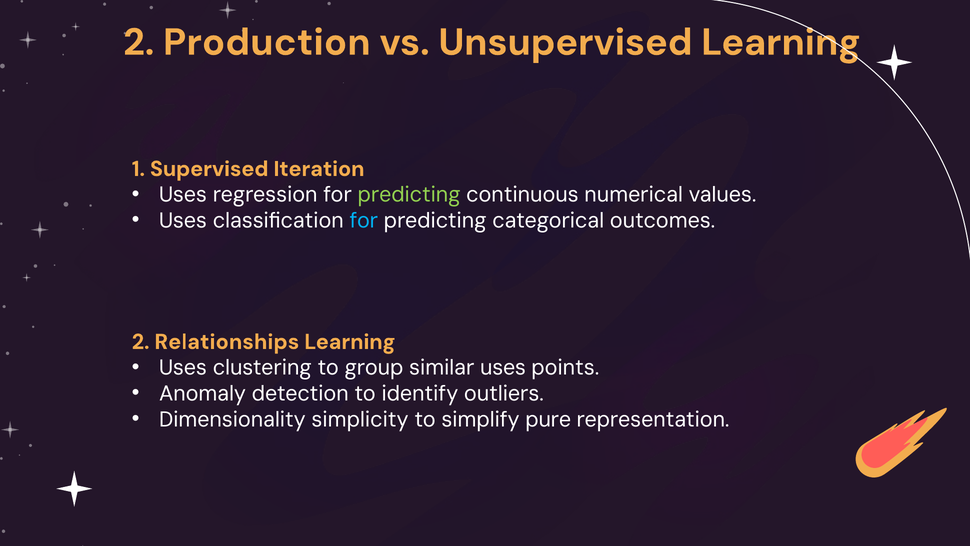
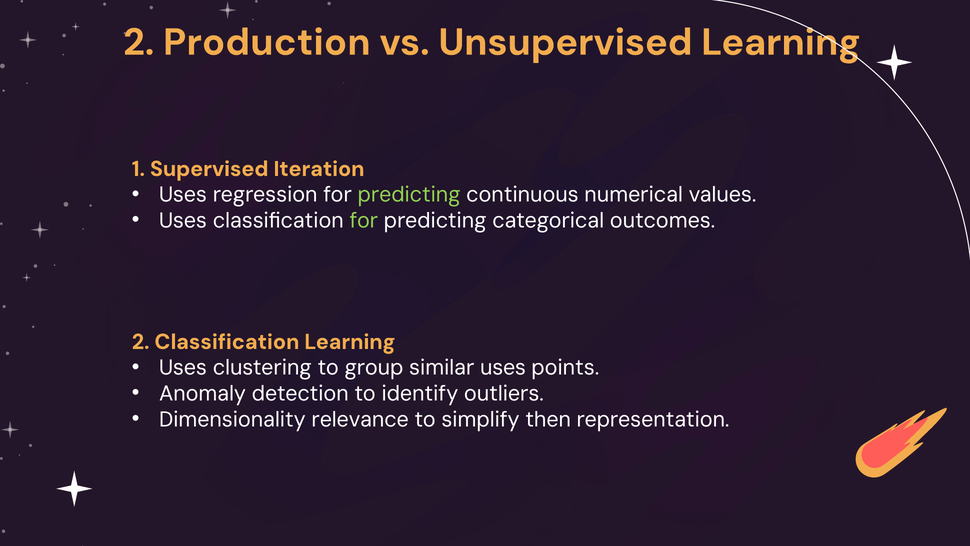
for at (364, 220) colour: light blue -> light green
2 Relationships: Relationships -> Classification
simplicity: simplicity -> relevance
pure: pure -> then
